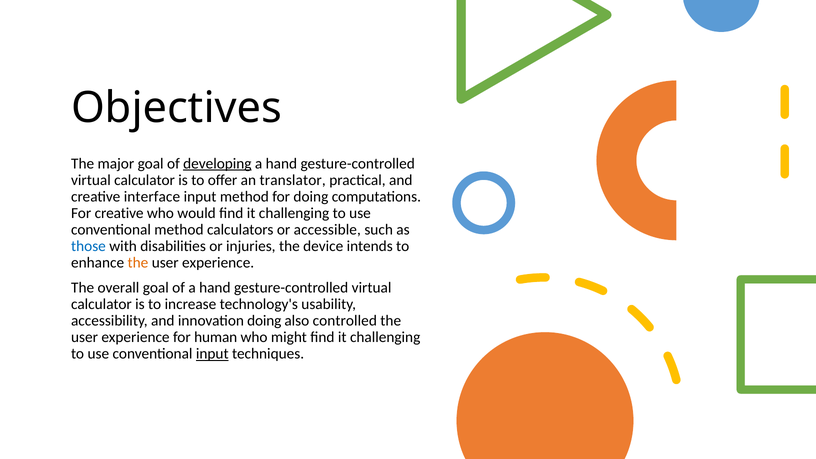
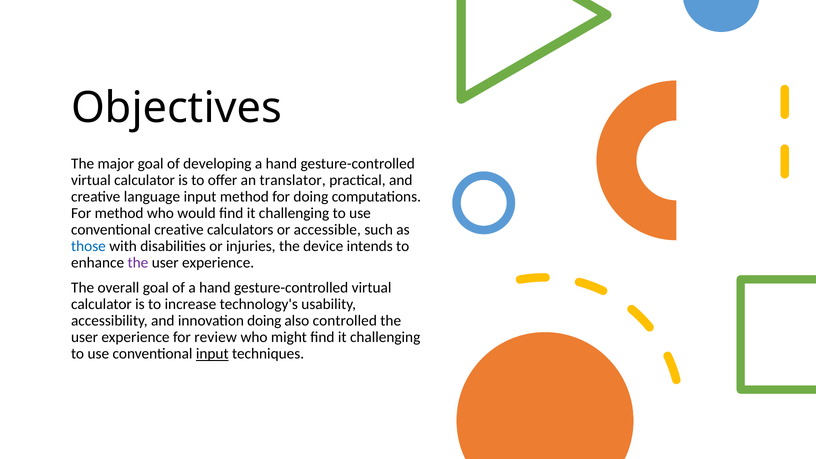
developing underline: present -> none
interface: interface -> language
For creative: creative -> method
conventional method: method -> creative
the at (138, 263) colour: orange -> purple
human: human -> review
